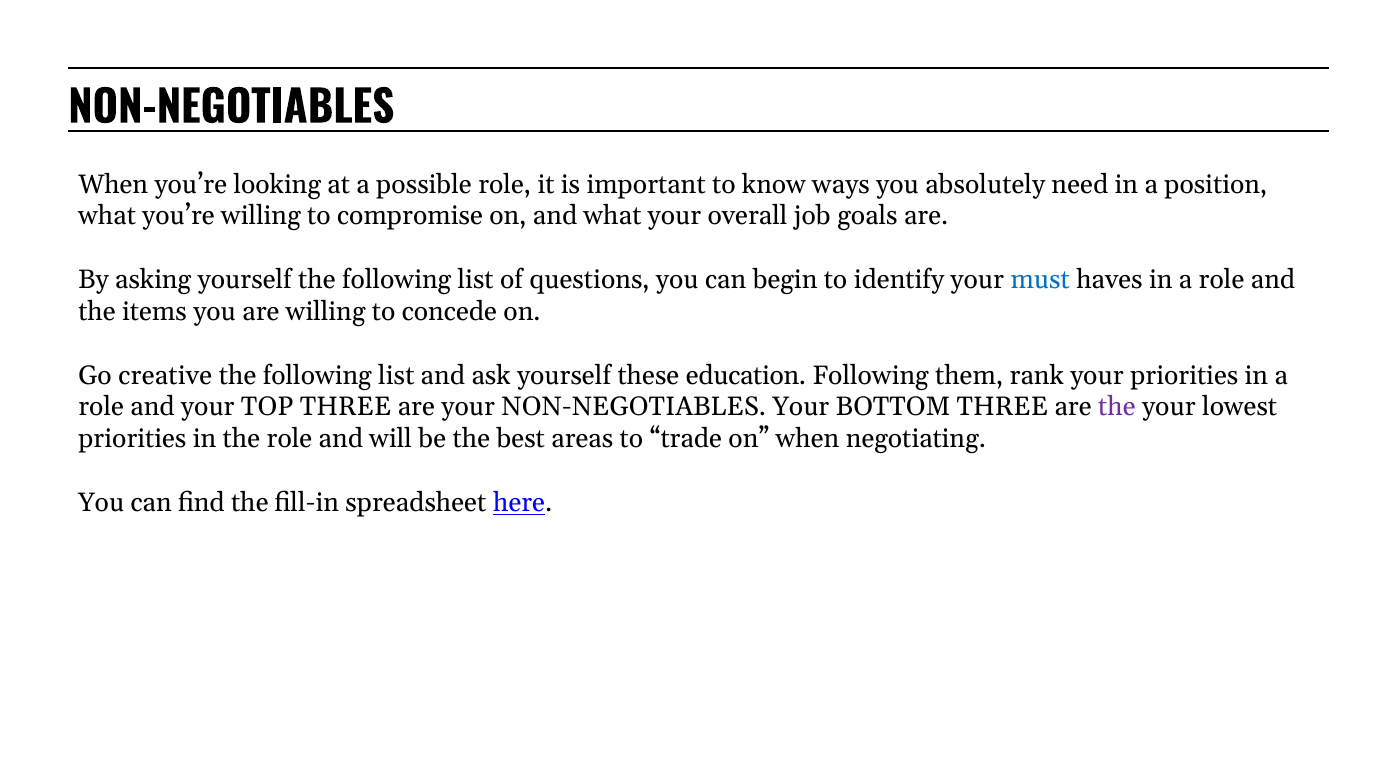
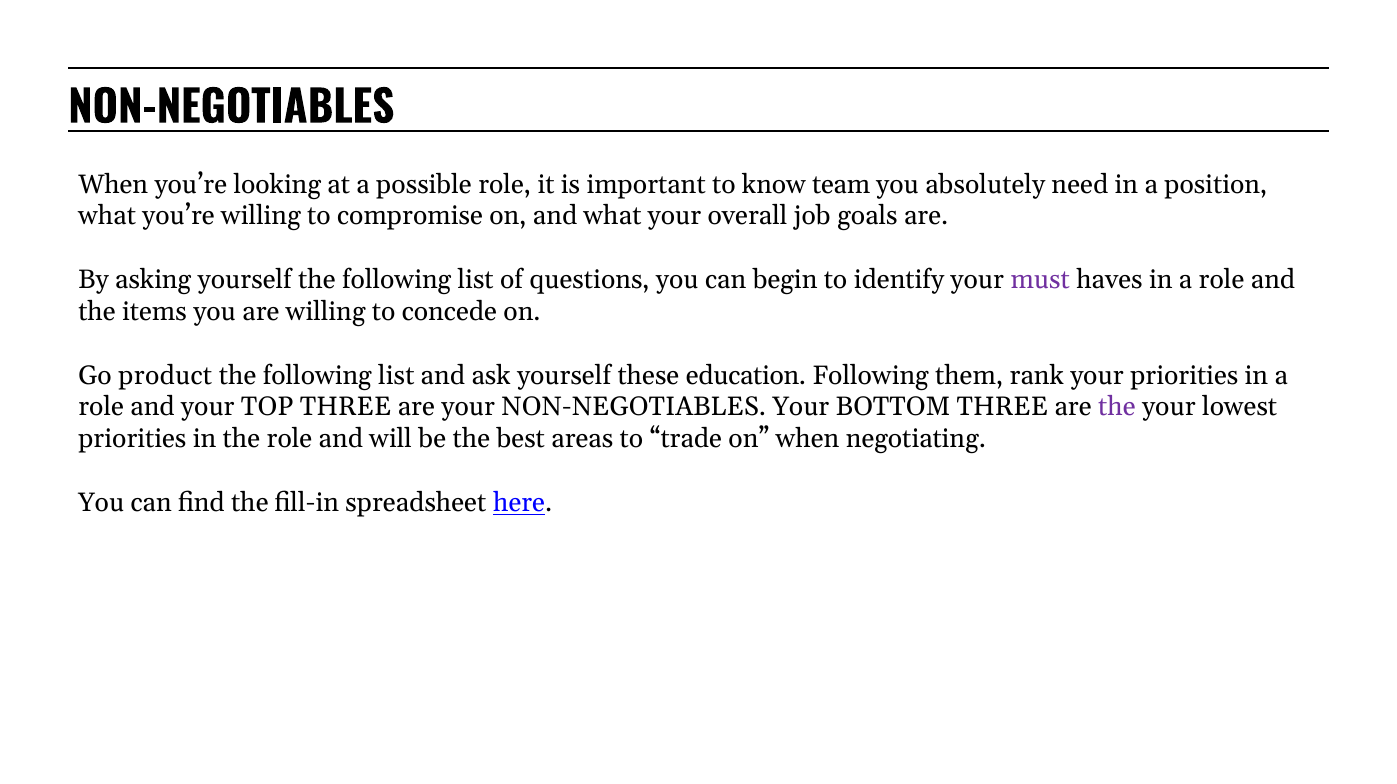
ways: ways -> team
must colour: blue -> purple
creative: creative -> product
